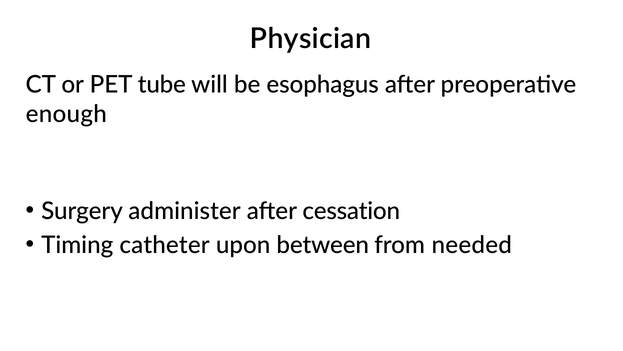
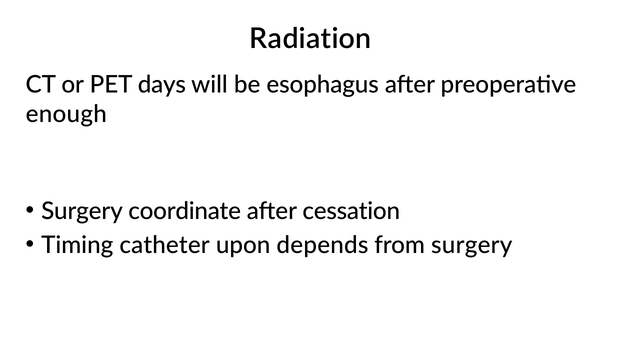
Physician: Physician -> Radiation
tube: tube -> days
administer: administer -> coordinate
between: between -> depends
from needed: needed -> surgery
